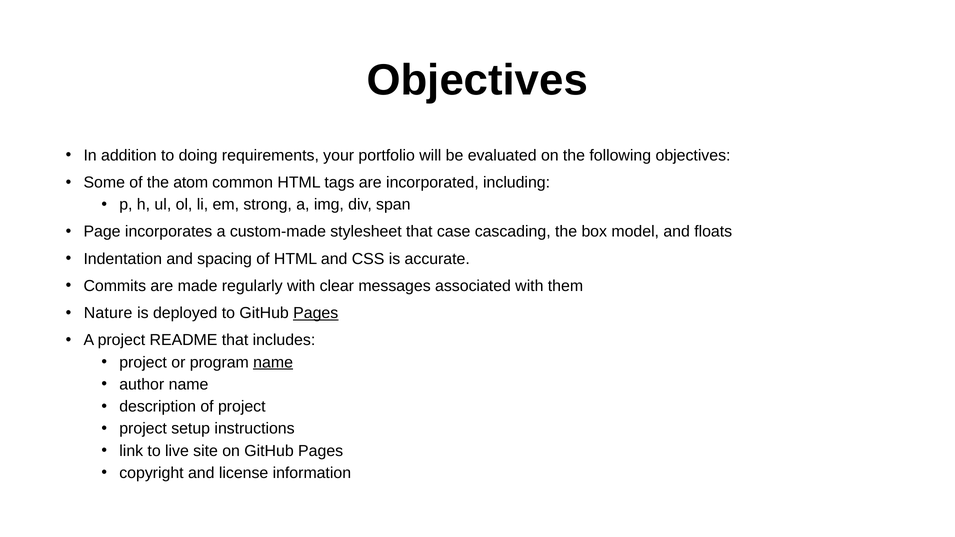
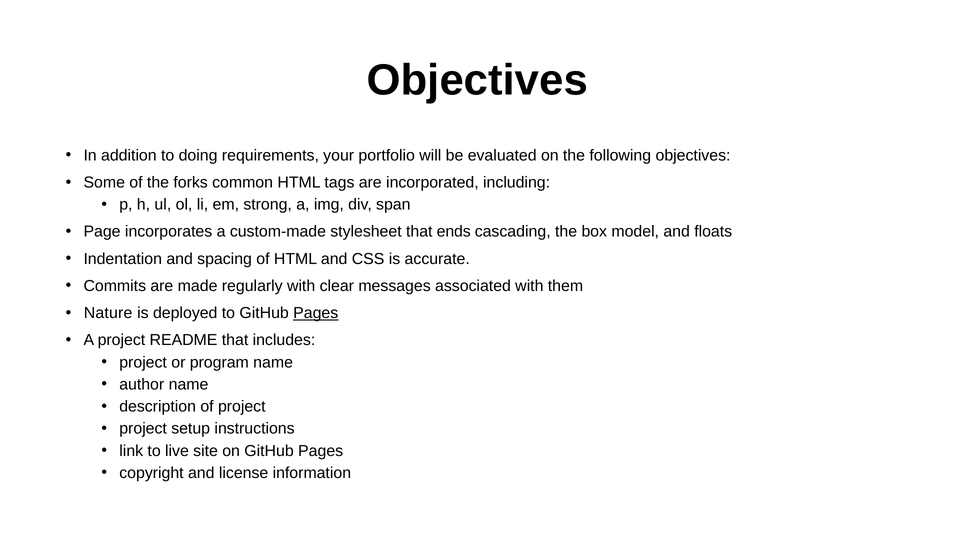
atom: atom -> forks
case: case -> ends
name at (273, 362) underline: present -> none
